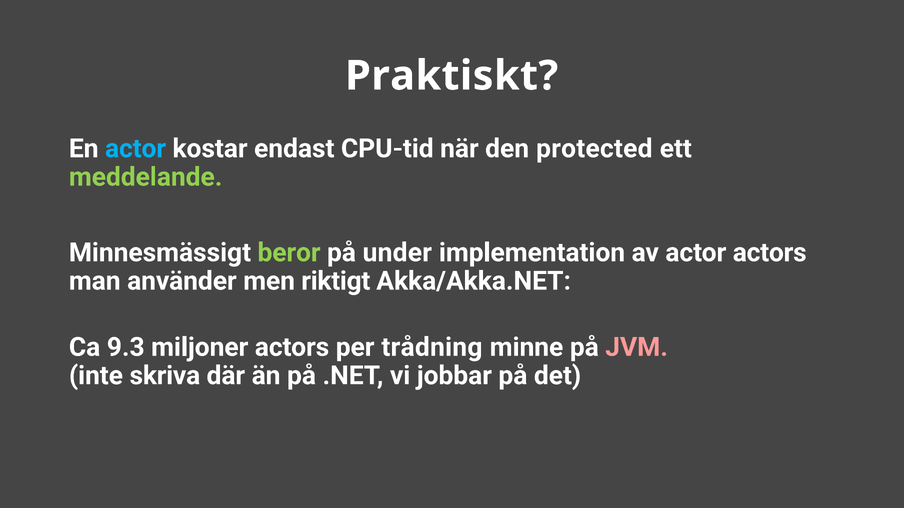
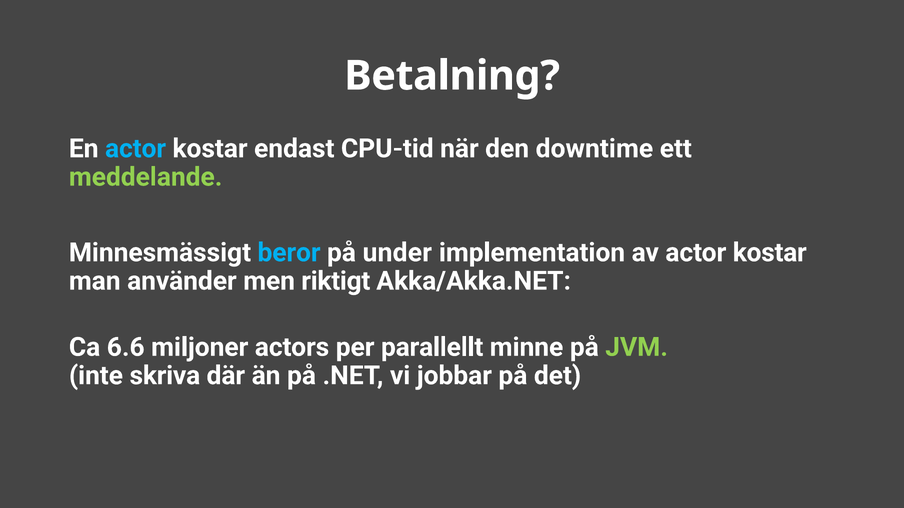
Praktiskt: Praktiskt -> Betalning
protected: protected -> downtime
beror colour: light green -> light blue
av actor actors: actors -> kostar
9.3: 9.3 -> 6.6
trådning: trådning -> parallellt
JVM colour: pink -> light green
